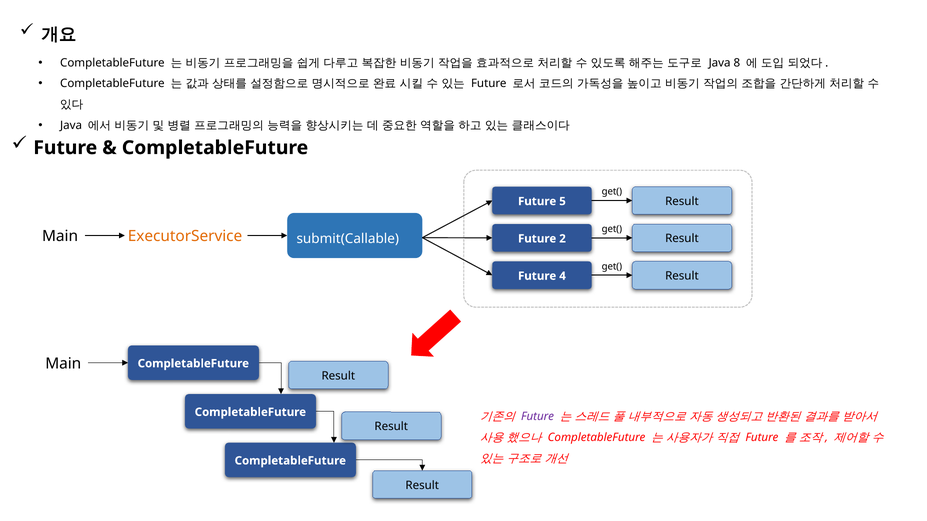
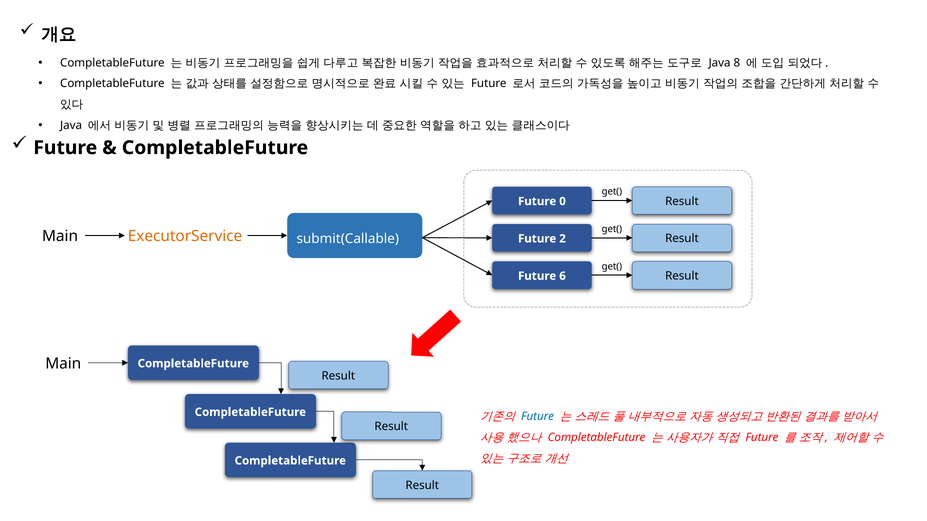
5: 5 -> 0
4: 4 -> 6
Future at (538, 417) colour: purple -> blue
